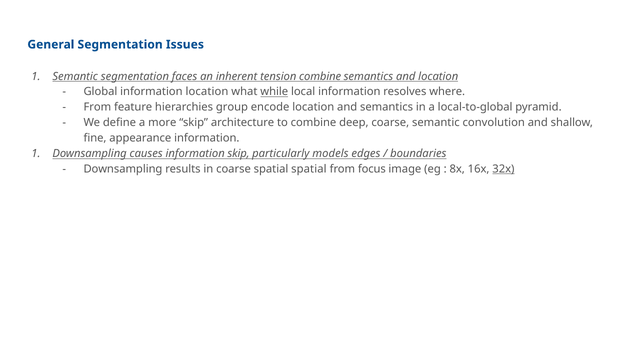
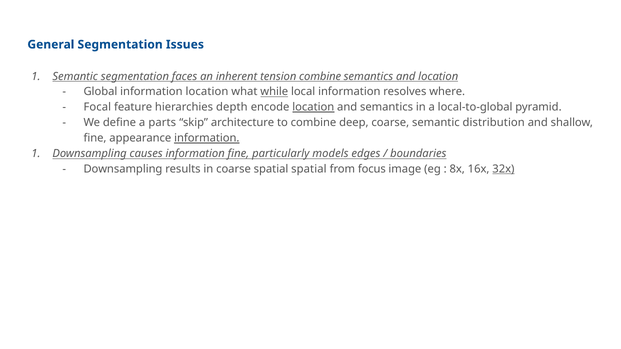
From at (97, 107): From -> Focal
group: group -> depth
location at (313, 107) underline: none -> present
more: more -> parts
convolution: convolution -> distribution
information at (207, 138) underline: none -> present
information skip: skip -> fine
